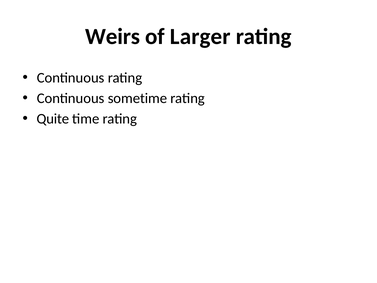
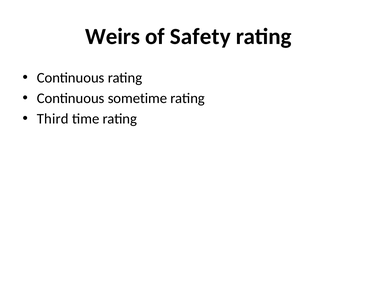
Larger: Larger -> Safety
Quite: Quite -> Third
